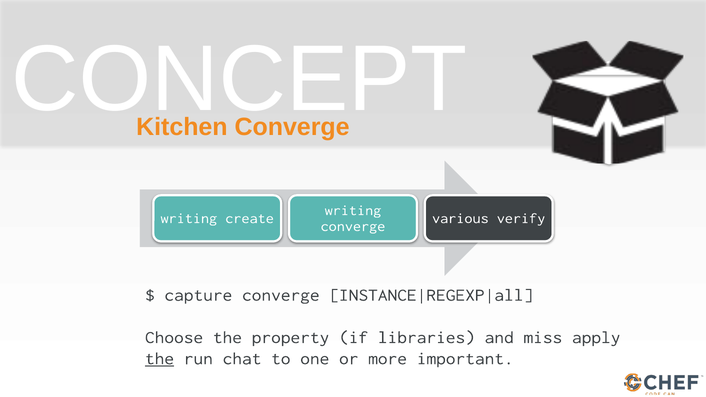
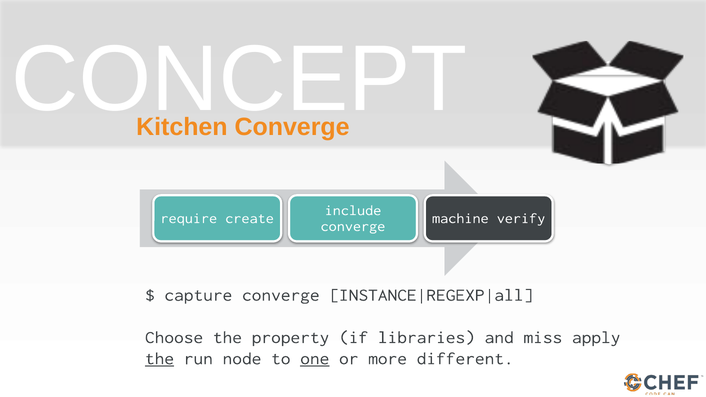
writing at (353, 210): writing -> include
writing at (189, 218): writing -> require
various: various -> machine
chat: chat -> node
one underline: none -> present
important: important -> different
